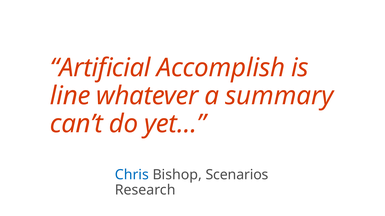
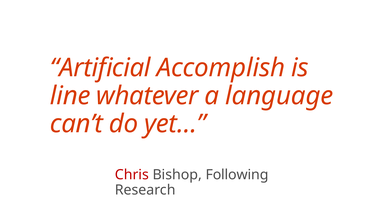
summary: summary -> language
Chris colour: blue -> red
Scenarios: Scenarios -> Following
